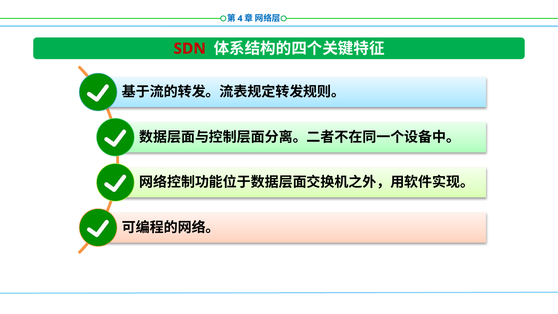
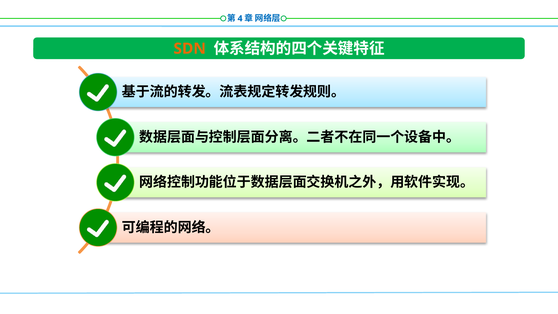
SDN colour: red -> orange
